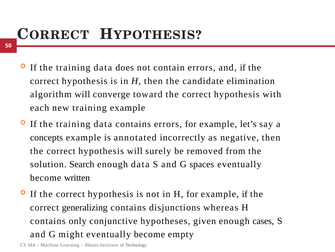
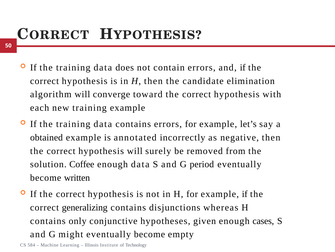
concepts: concepts -> obtained
Search: Search -> Coffee
spaces: spaces -> period
